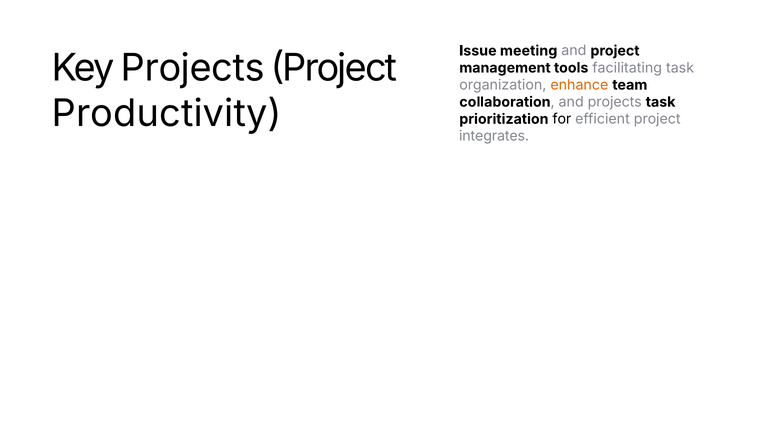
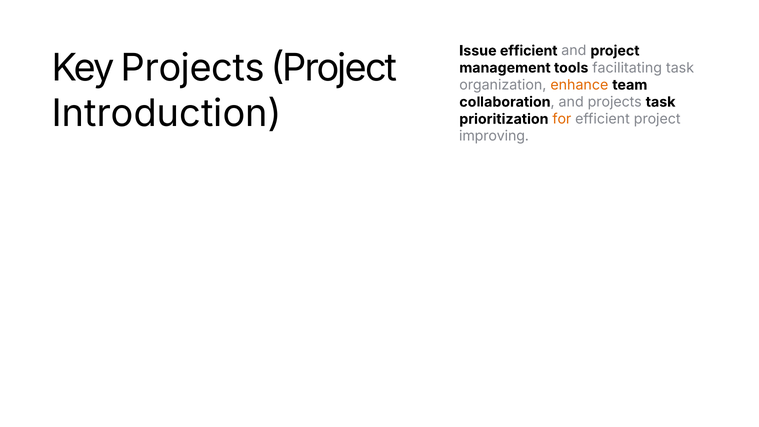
Issue meeting: meeting -> efficient
Productivity: Productivity -> Introduction
for colour: black -> orange
integrates: integrates -> improving
